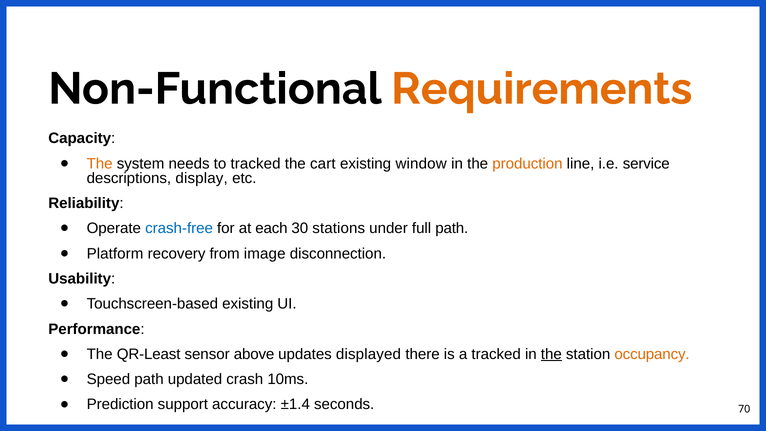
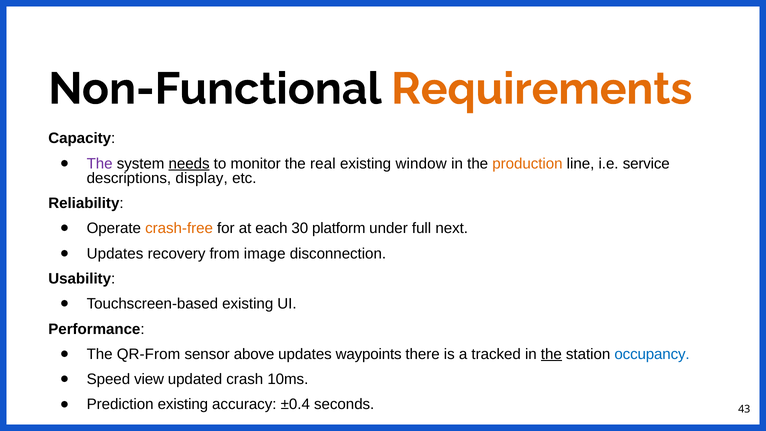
The at (100, 164) colour: orange -> purple
needs underline: none -> present
to tracked: tracked -> monitor
cart: cart -> real
crash-free colour: blue -> orange
stations: stations -> platform
full path: path -> next
Platform at (115, 253): Platform -> Updates
QR-Least: QR-Least -> QR-From
displayed: displayed -> waypoints
occupancy colour: orange -> blue
Speed path: path -> view
Prediction support: support -> existing
±1.4: ±1.4 -> ±0.4
70: 70 -> 43
